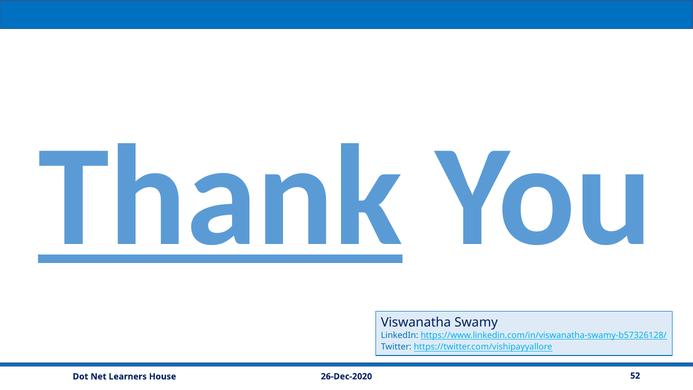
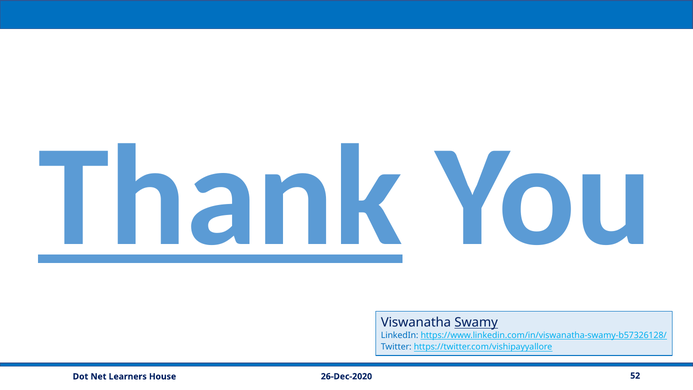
Swamy underline: none -> present
